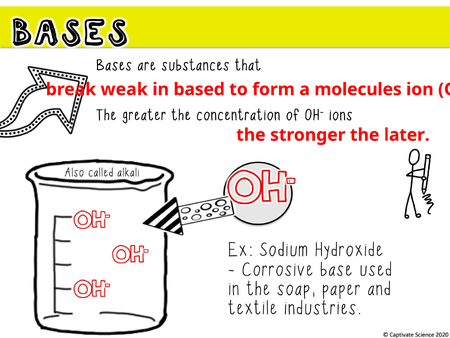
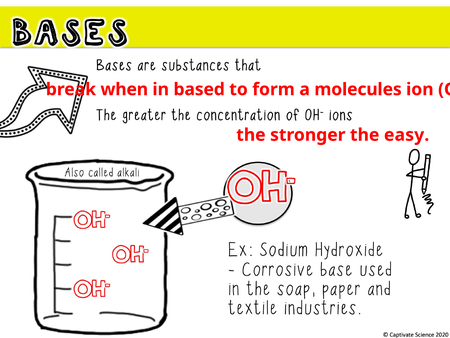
weak: weak -> when
later: later -> easy
